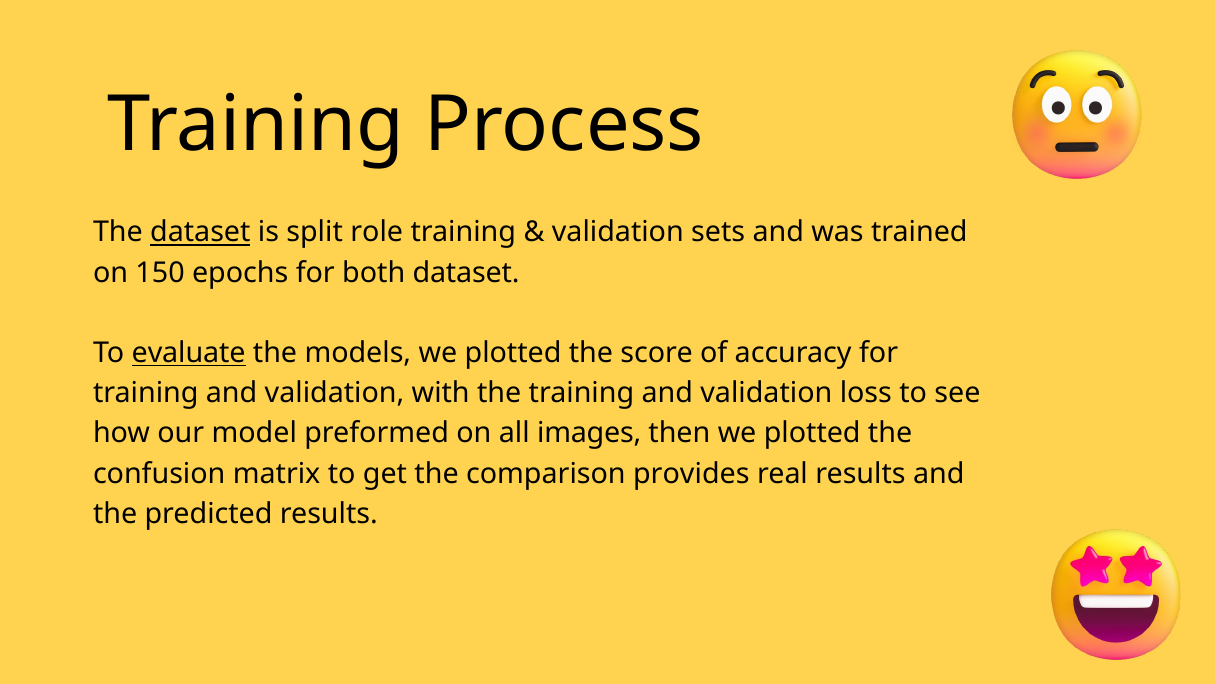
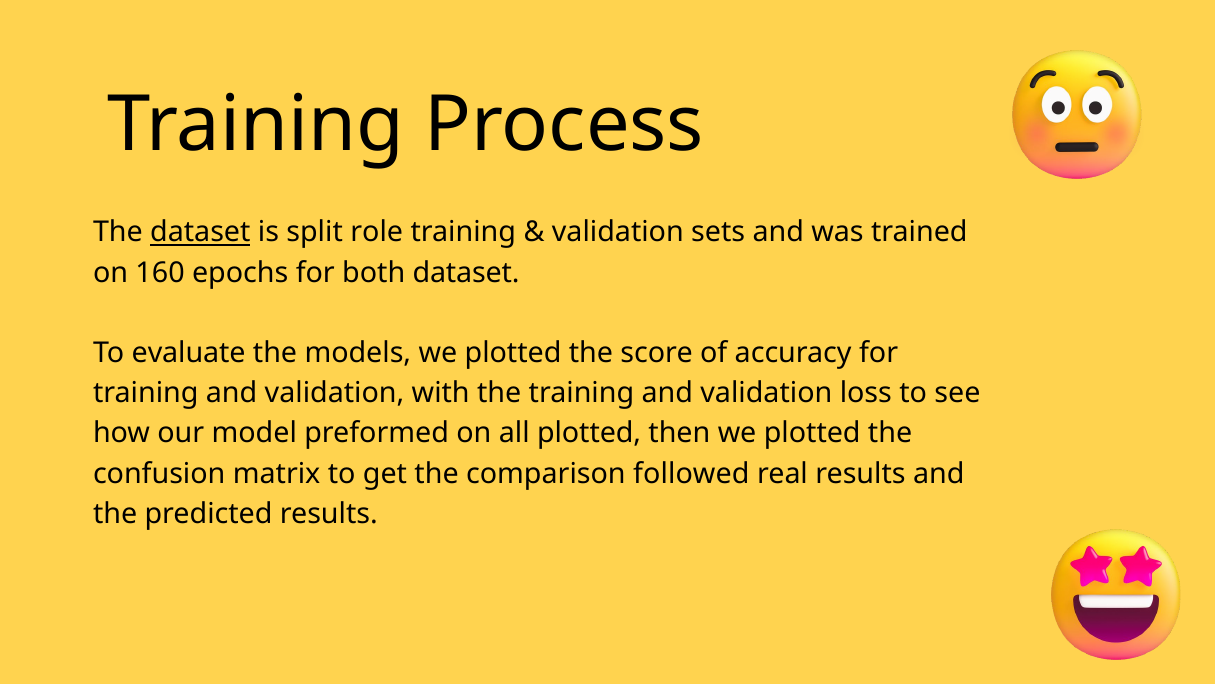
150: 150 -> 160
evaluate underline: present -> none
all images: images -> plotted
provides: provides -> followed
